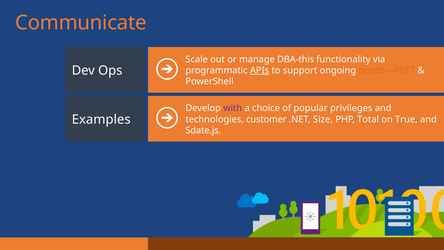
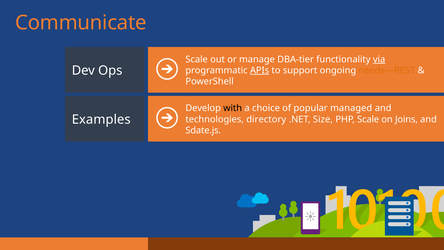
DBA-this: DBA-this -> DBA-tier
via underline: none -> present
with colour: purple -> black
privileges: privileges -> managed
customer: customer -> directory
PHP Total: Total -> Scale
True: True -> Joins
